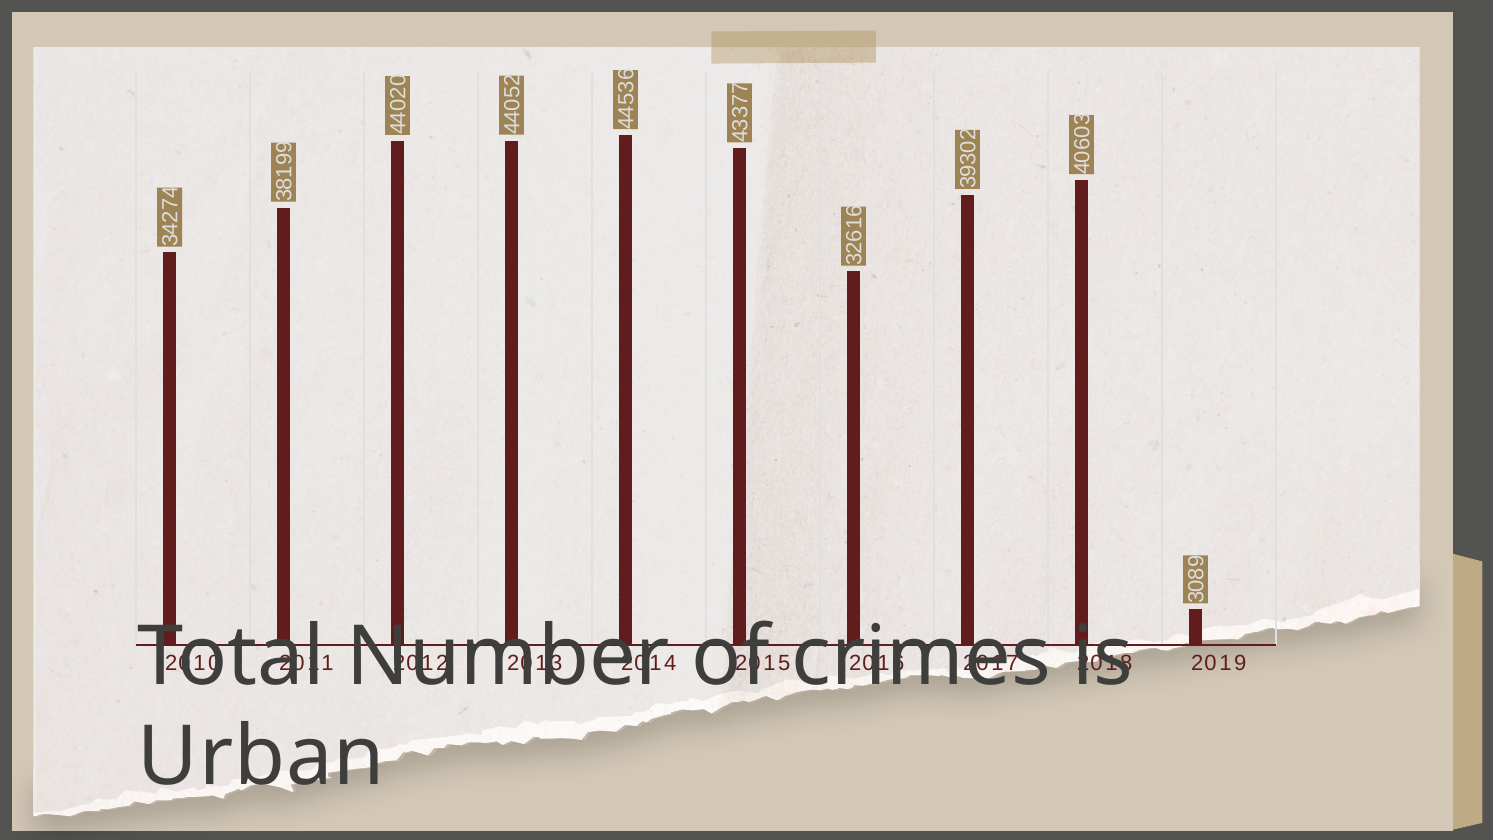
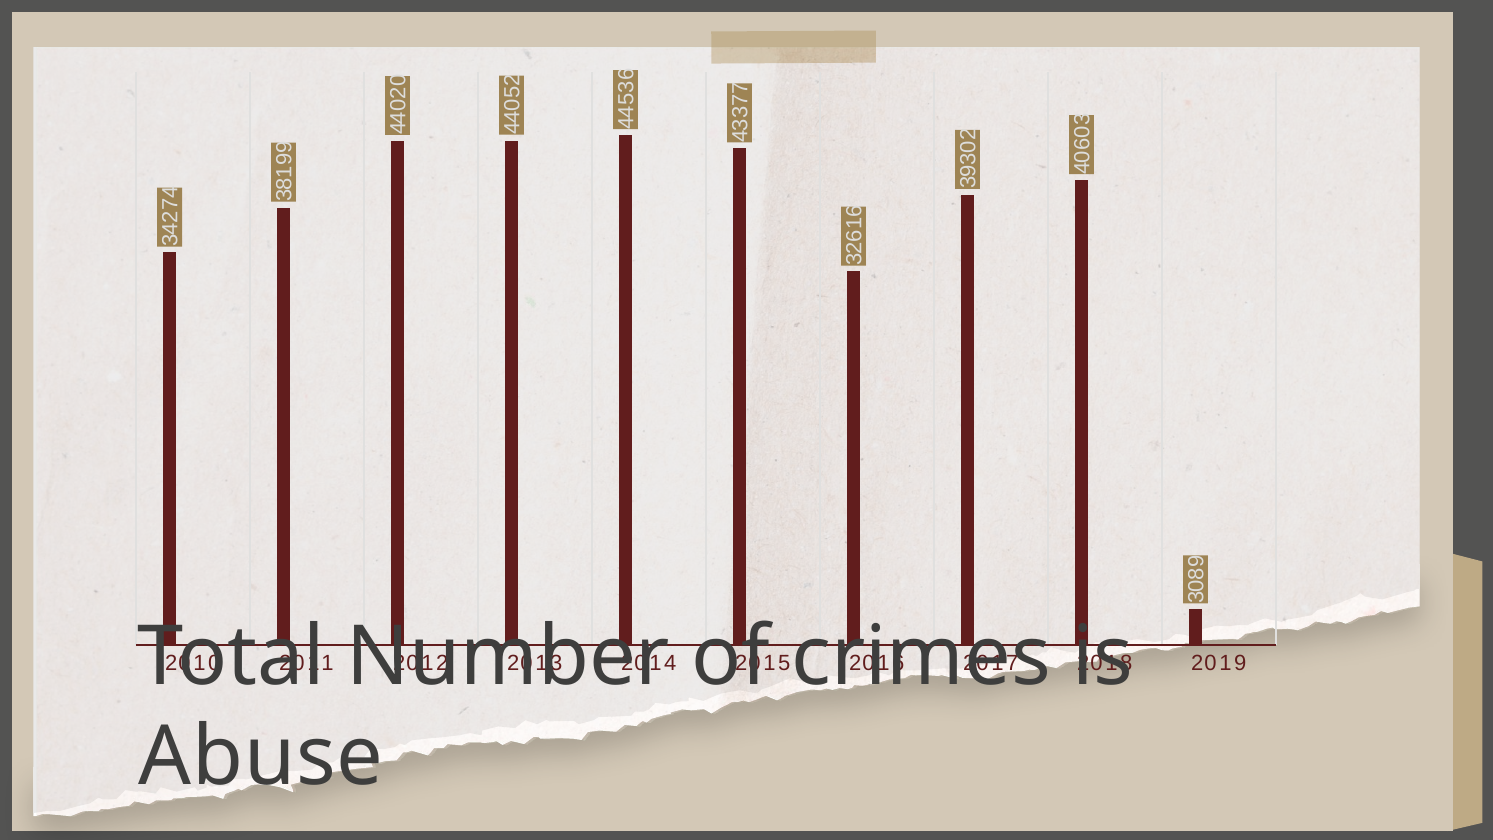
Urban: Urban -> Abuse
